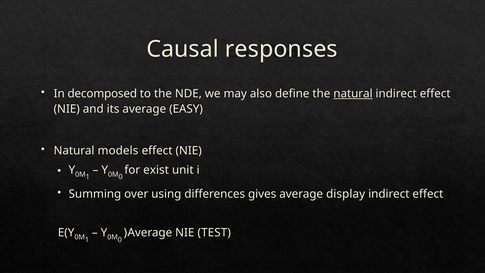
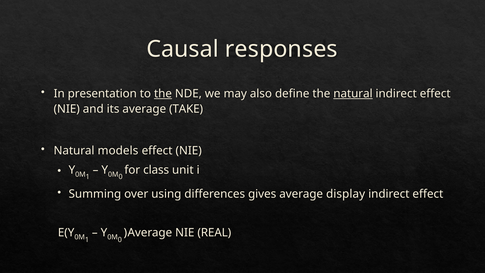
decomposed: decomposed -> presentation
the at (163, 94) underline: none -> present
EASY: EASY -> TAKE
exist: exist -> class
TEST: TEST -> REAL
